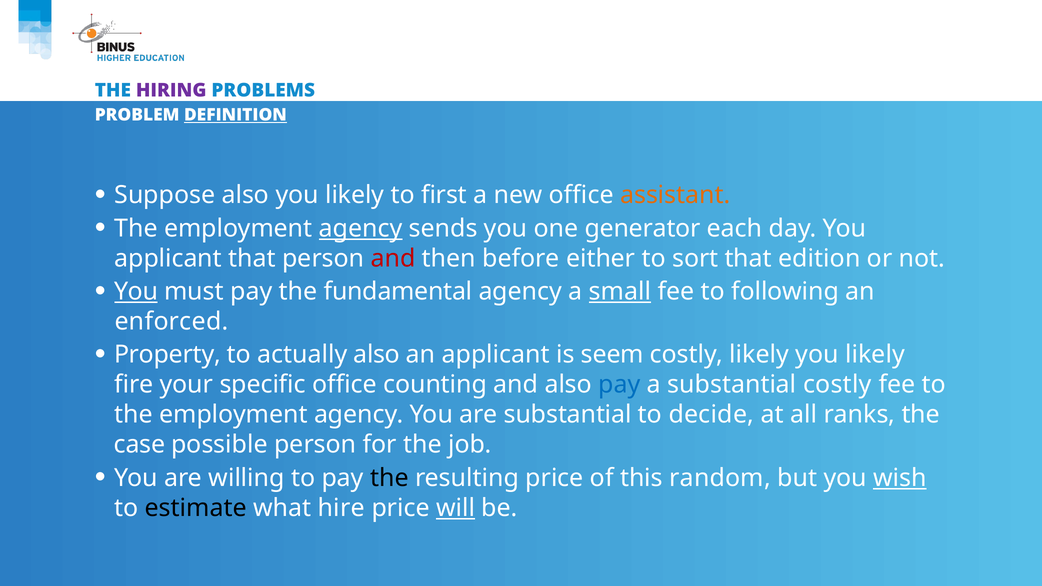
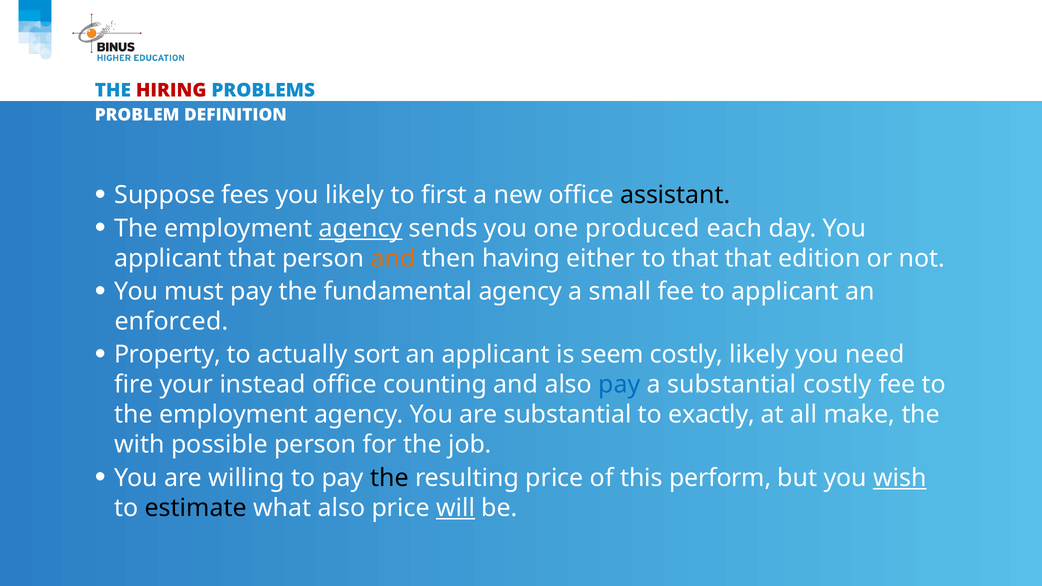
HIRING colour: purple -> red
DEFINITION underline: present -> none
Suppose also: also -> fees
assistant colour: orange -> black
generator: generator -> produced
and at (393, 258) colour: red -> orange
before: before -> having
to sort: sort -> that
You at (136, 292) underline: present -> none
small underline: present -> none
to following: following -> applicant
actually also: also -> sort
likely at (875, 355): likely -> need
specific: specific -> instead
decide: decide -> exactly
ranks: ranks -> make
case: case -> with
random: random -> perform
what hire: hire -> also
